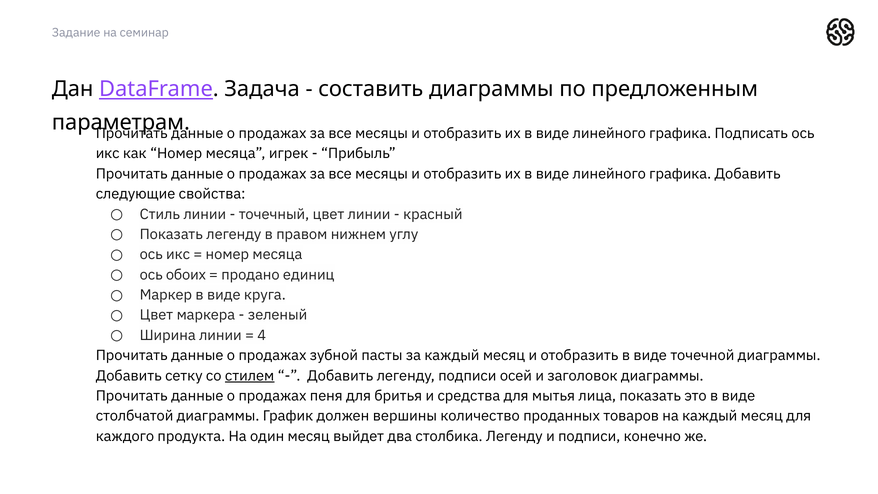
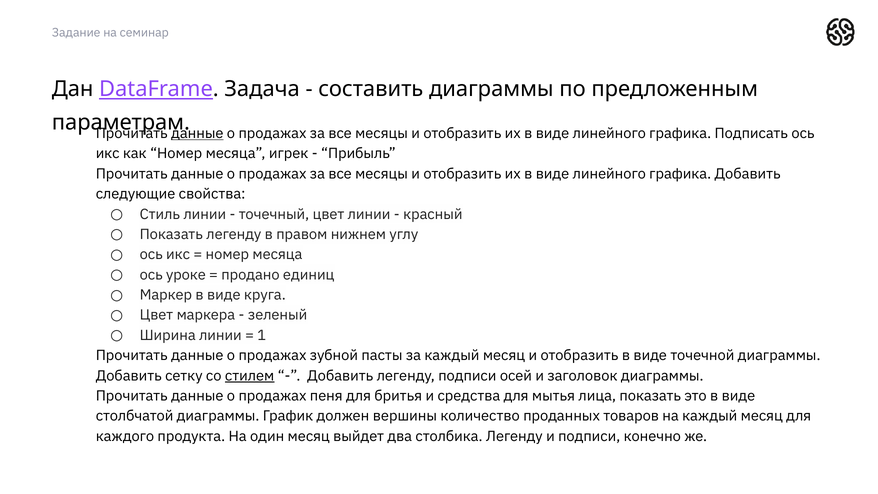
данные at (197, 133) underline: none -> present
обоих: обоих -> уроке
4: 4 -> 1
